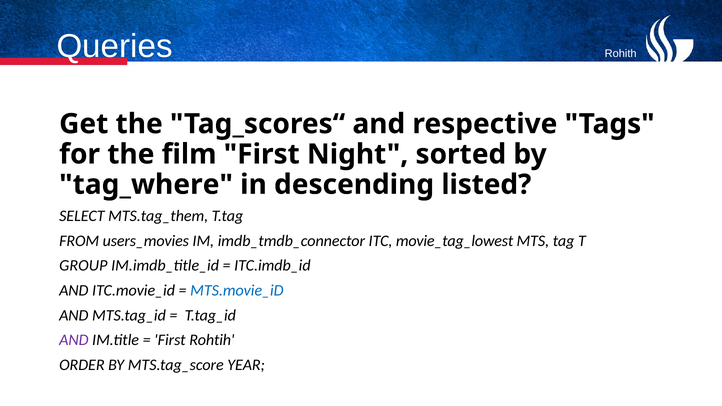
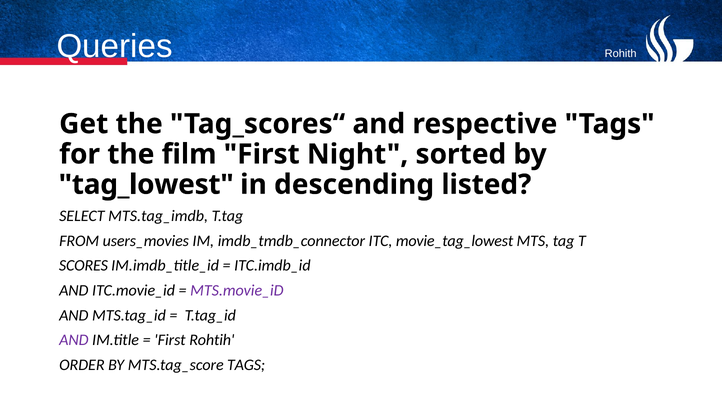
tag_where: tag_where -> tag_lowest
MTS.tag_them: MTS.tag_them -> MTS.tag_imdb
GROUP: GROUP -> SCORES
MTS.movie_iD colour: blue -> purple
MTS.tag_score YEAR: YEAR -> TAGS
